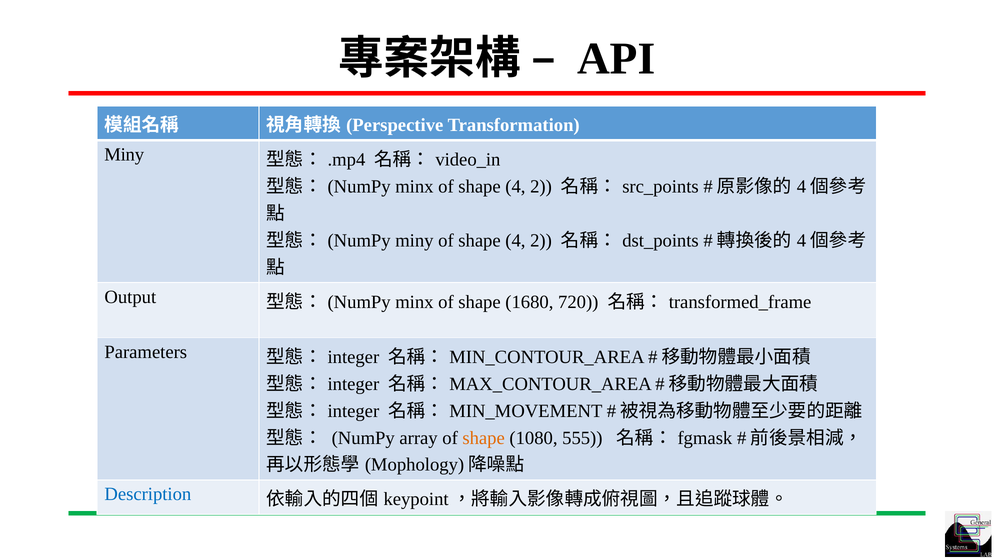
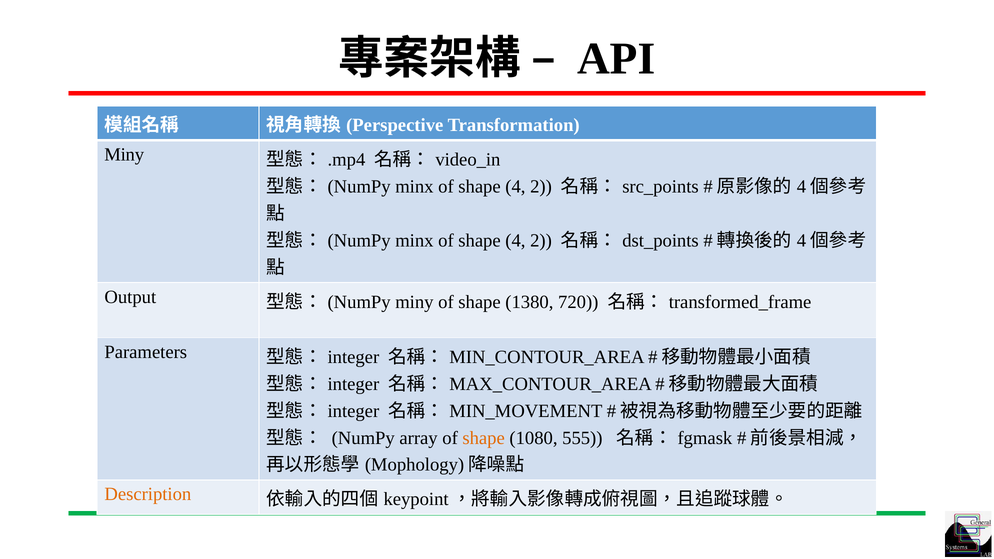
miny at (414, 241): miny -> minx
minx at (414, 302): minx -> miny
1680: 1680 -> 1380
Description colour: blue -> orange
